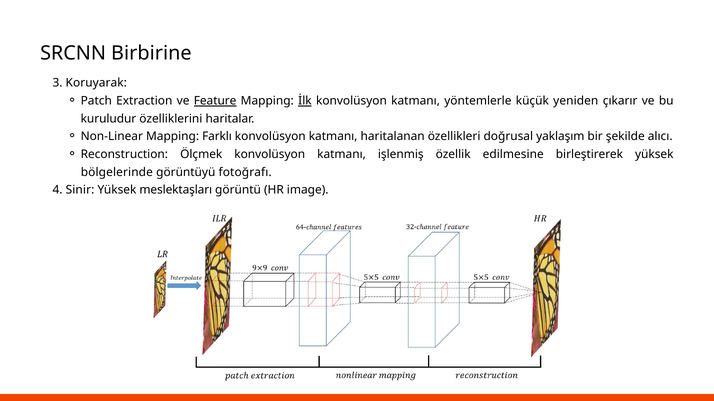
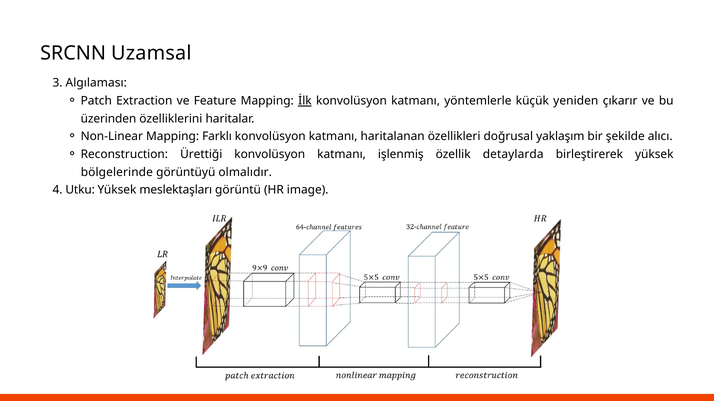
Birbirine: Birbirine -> Uzamsal
Koruyarak: Koruyarak -> Algılaması
Feature underline: present -> none
kuruludur: kuruludur -> üzerinden
Ölçmek: Ölçmek -> Ürettiği
edilmesine: edilmesine -> detaylarda
fotoğrafı: fotoğrafı -> olmalıdır
Sinir: Sinir -> Utku
